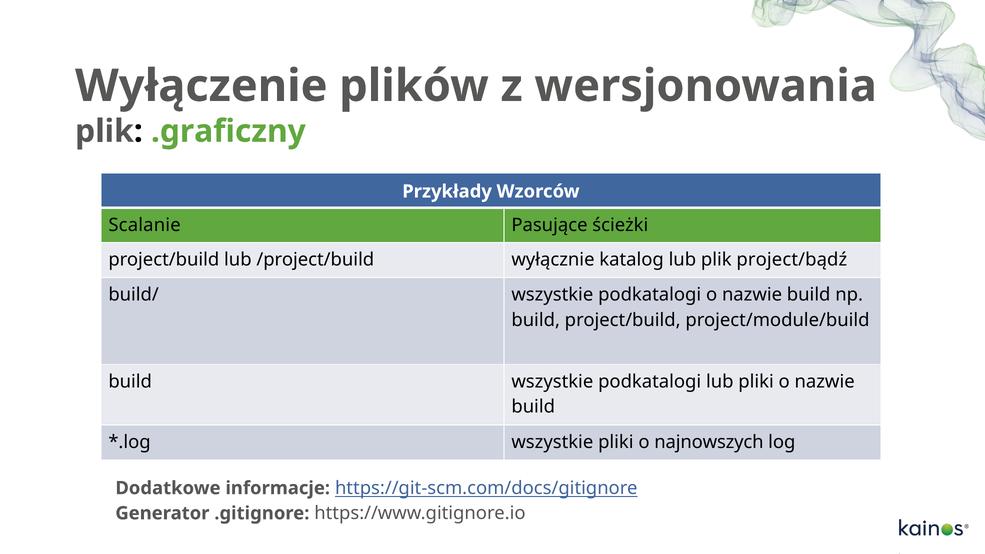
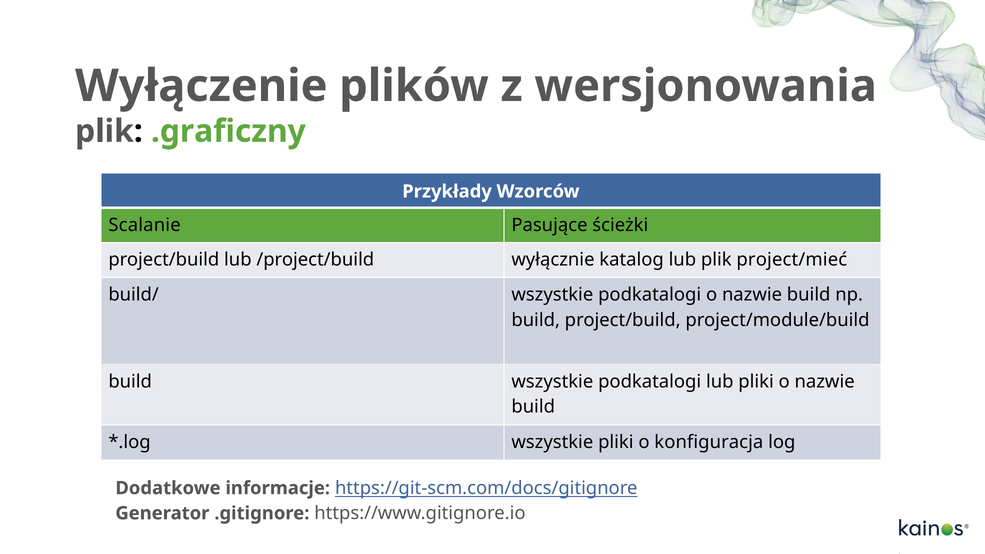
project/bądź: project/bądź -> project/mieć
najnowszych: najnowszych -> konfiguracja
